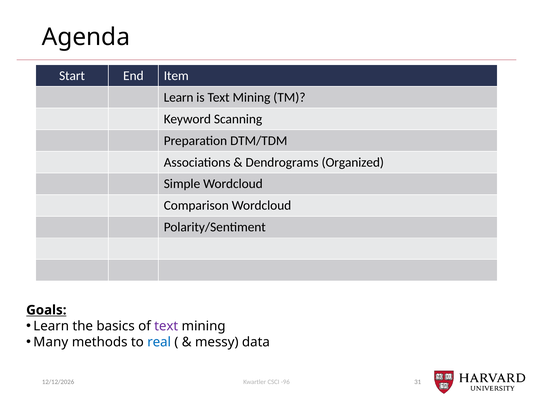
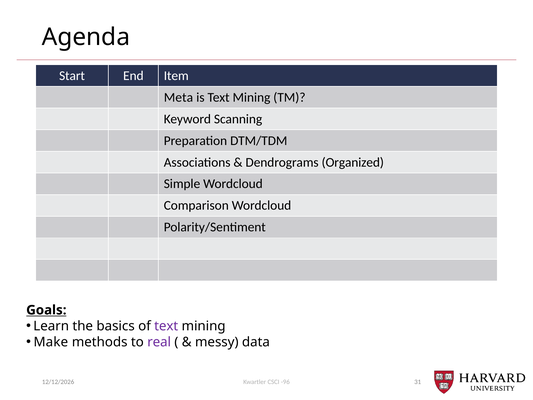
Learn at (179, 97): Learn -> Meta
Many: Many -> Make
real colour: blue -> purple
